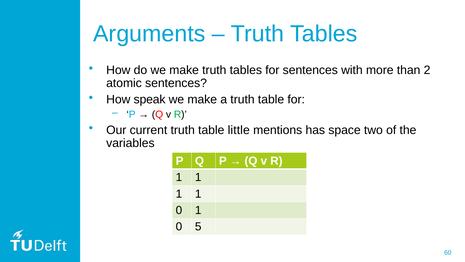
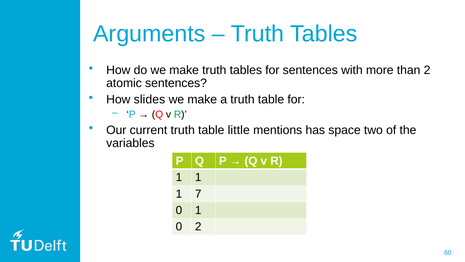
speak: speak -> slides
1 at (198, 194): 1 -> 7
0 5: 5 -> 2
